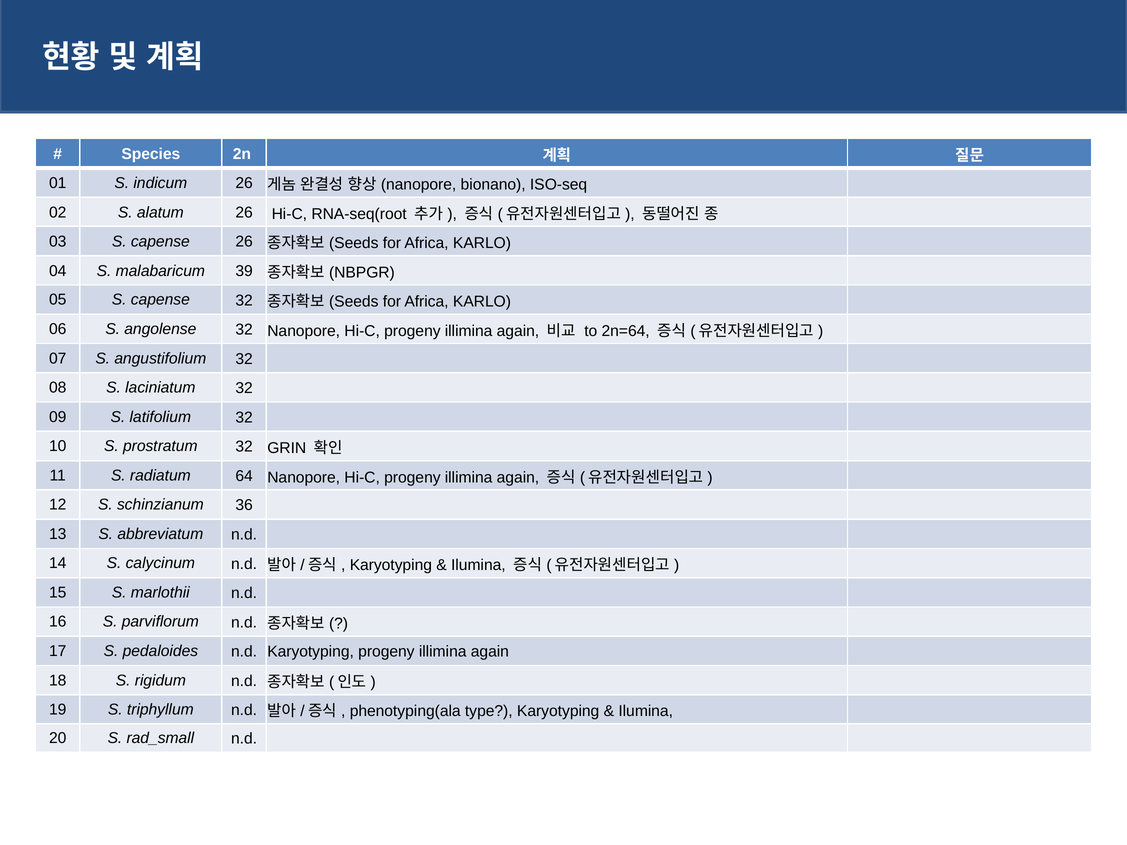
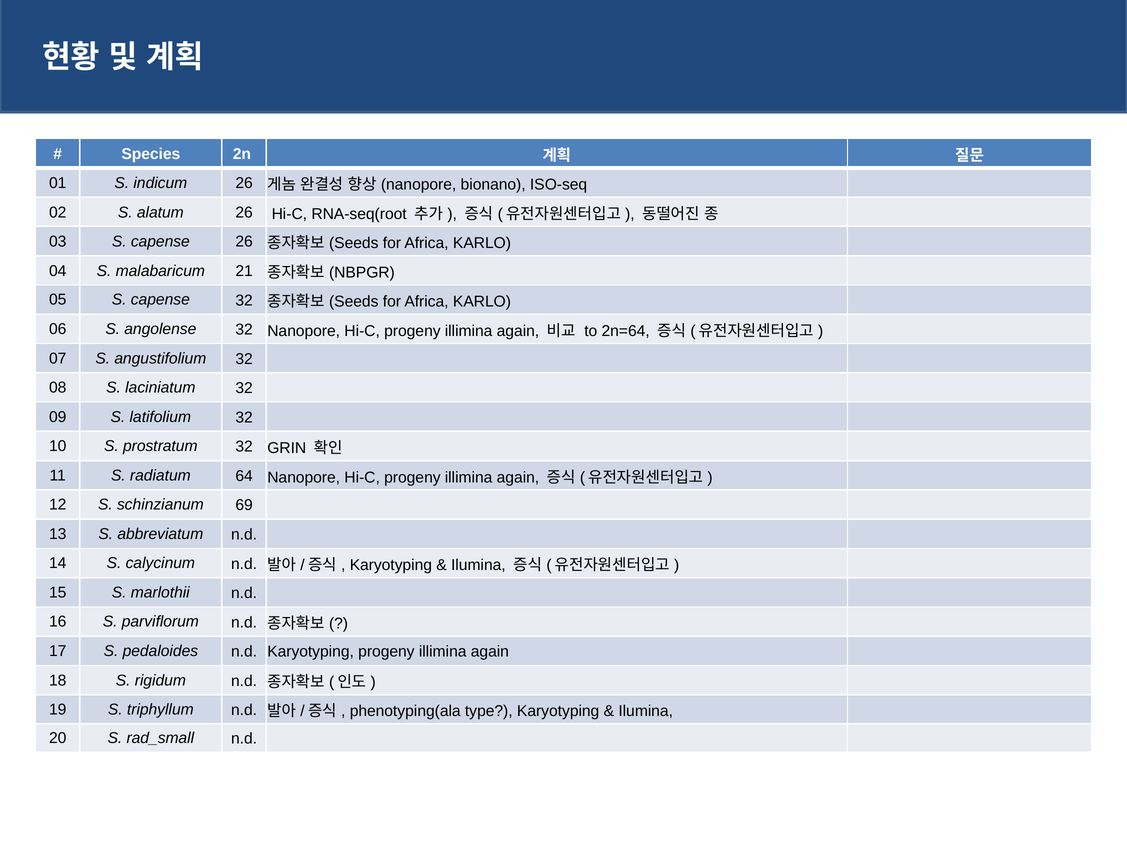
39: 39 -> 21
36: 36 -> 69
